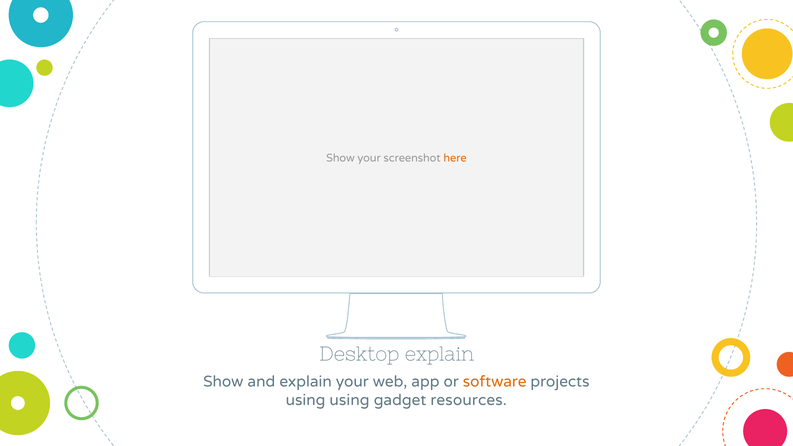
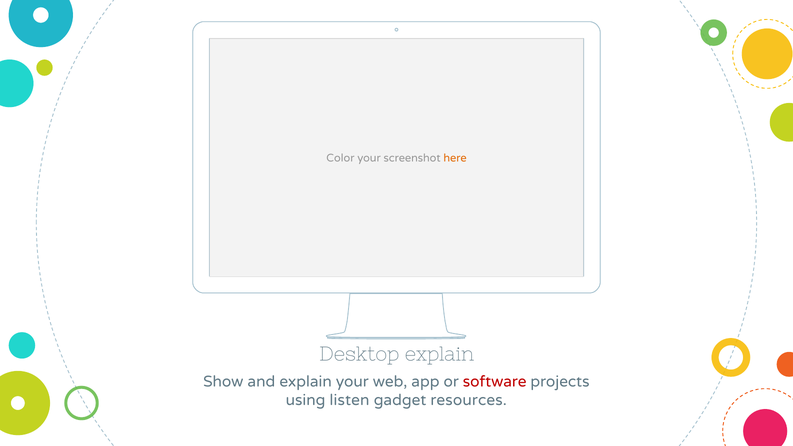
Show at (340, 158): Show -> Color
software colour: orange -> red
using using: using -> listen
